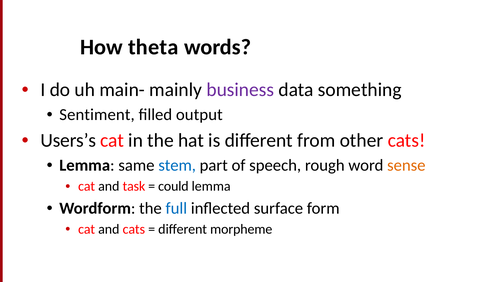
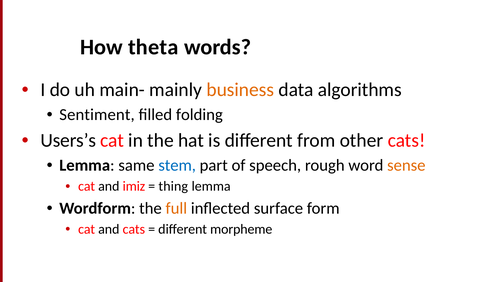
business colour: purple -> orange
something: something -> algorithms
output: output -> folding
task: task -> imiz
could: could -> thing
full colour: blue -> orange
